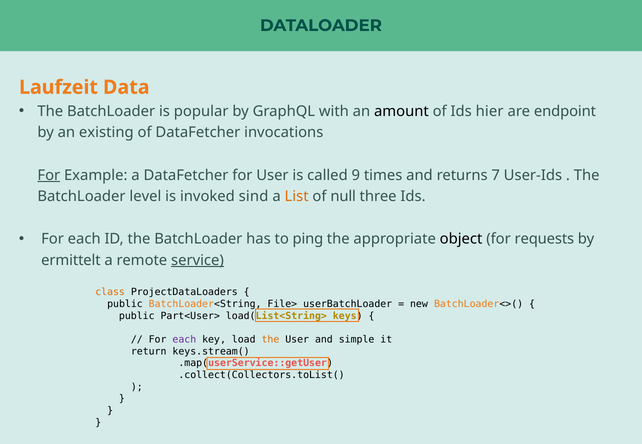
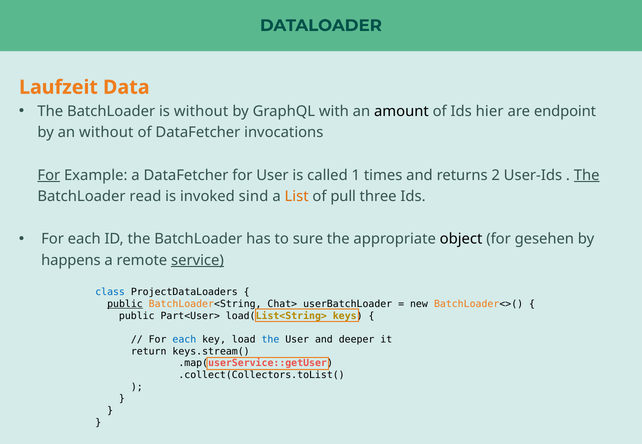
is popular: popular -> without
an existing: existing -> without
9: 9 -> 1
7: 7 -> 2
The at (587, 175) underline: none -> present
level: level -> read
null: null -> pull
ping: ping -> sure
requests: requests -> gesehen
ermittelt: ermittelt -> happens
class colour: orange -> blue
public at (125, 304) underline: none -> present
File>: File> -> Chat>
each at (184, 340) colour: purple -> blue
the at (270, 340) colour: orange -> blue
simple: simple -> deeper
